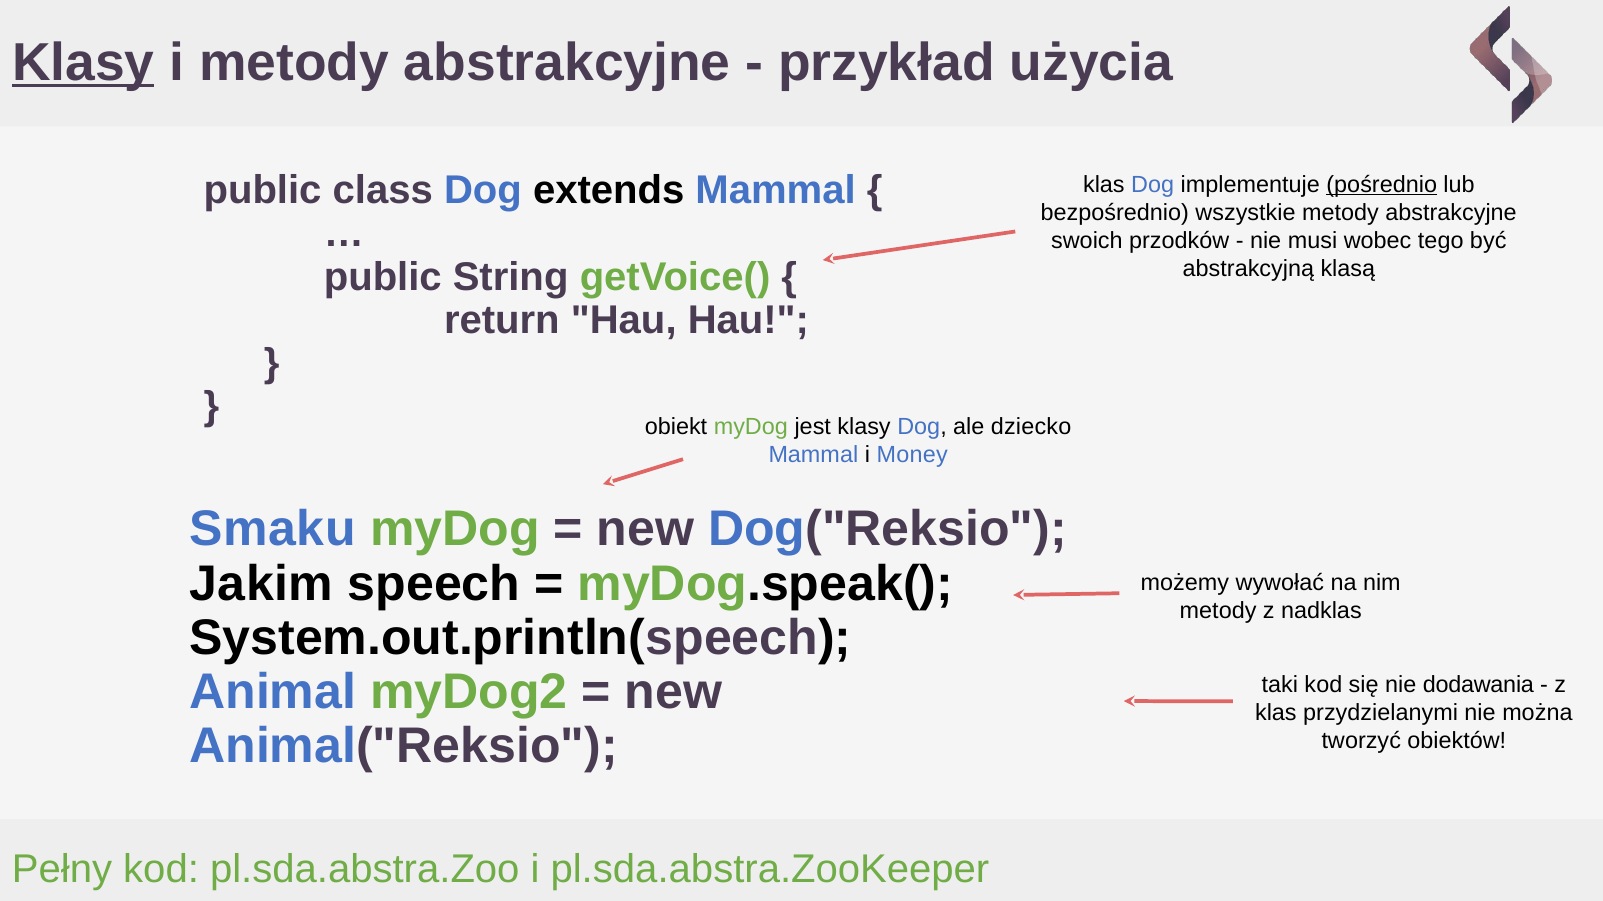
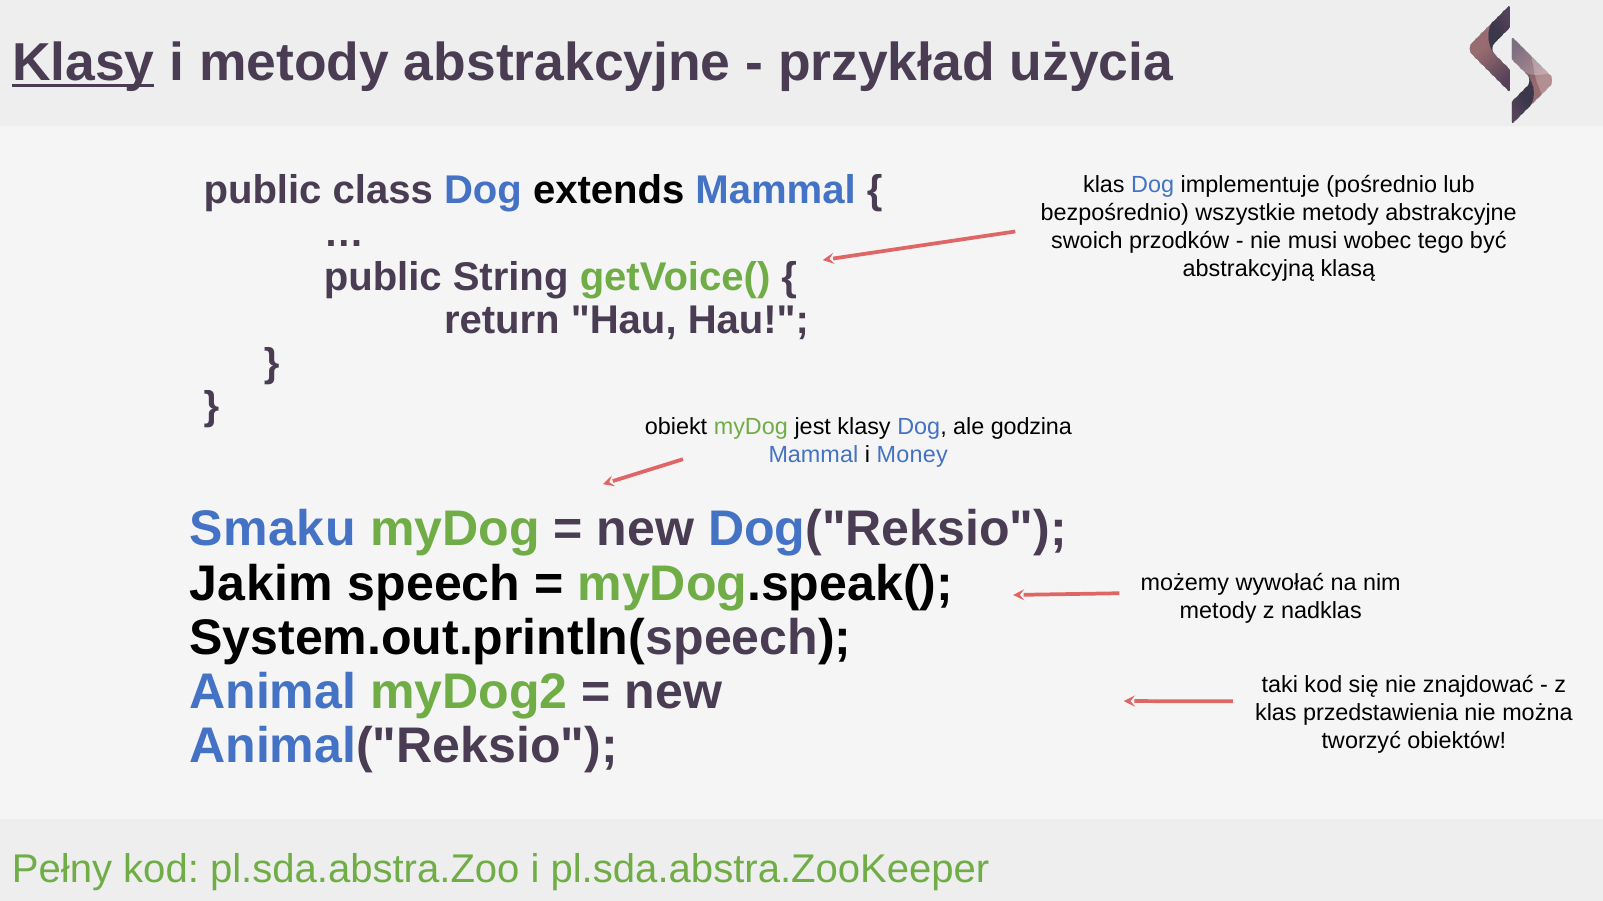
pośrednio underline: present -> none
dziecko: dziecko -> godzina
dodawania: dodawania -> znajdować
przydzielanymi: przydzielanymi -> przedstawienia
